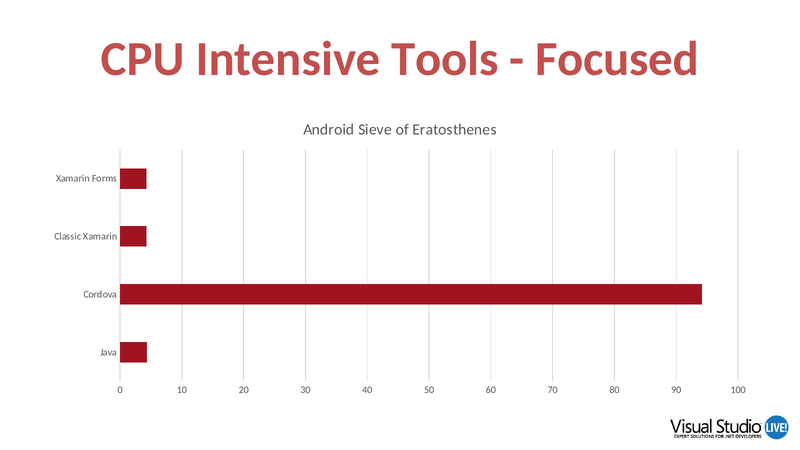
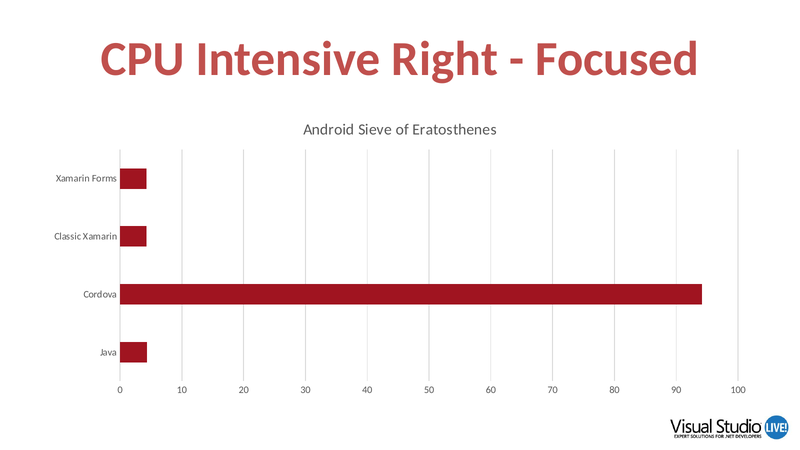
Tools: Tools -> Right
